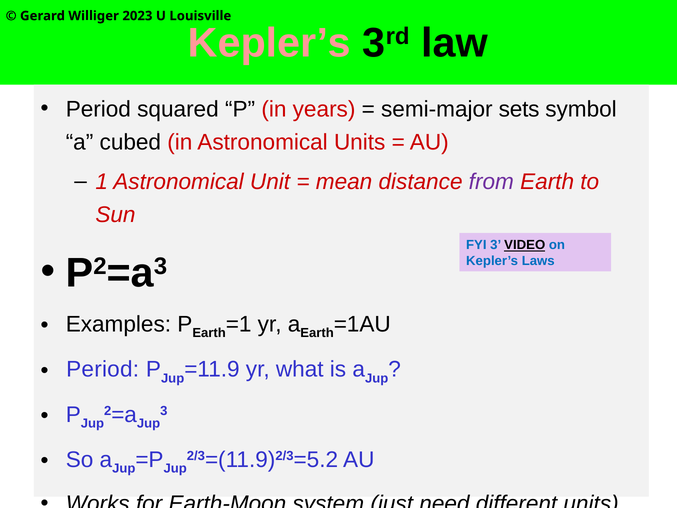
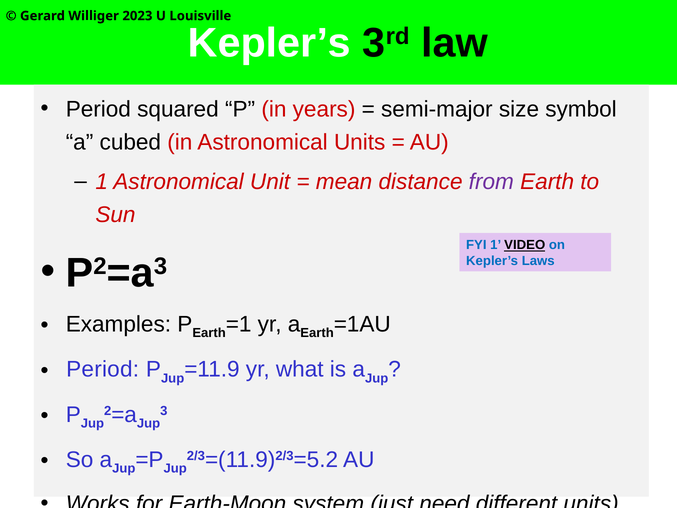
Kepler’s at (269, 43) colour: pink -> white
sets: sets -> size
FYI 3: 3 -> 1
